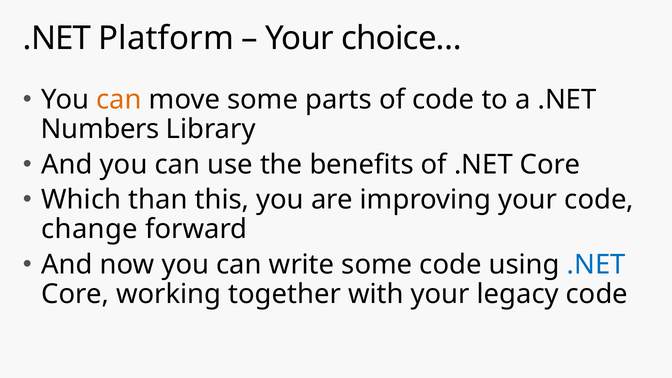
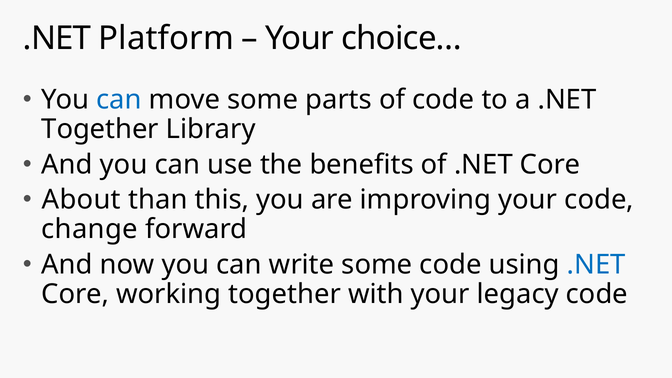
can at (119, 100) colour: orange -> blue
Numbers at (100, 129): Numbers -> Together
Which: Which -> About
